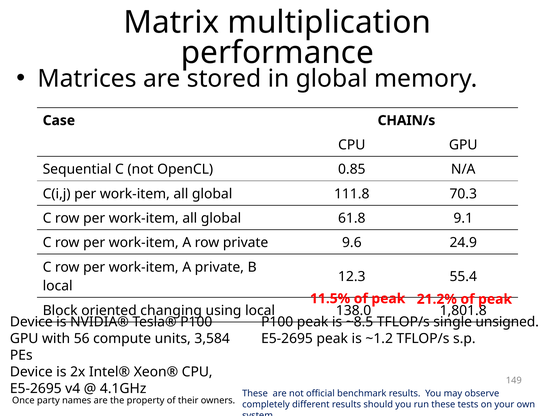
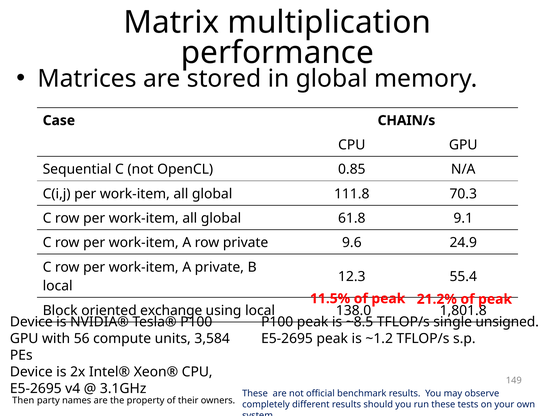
changing: changing -> exchange
4.1GHz: 4.1GHz -> 3.1GHz
Once: Once -> Then
